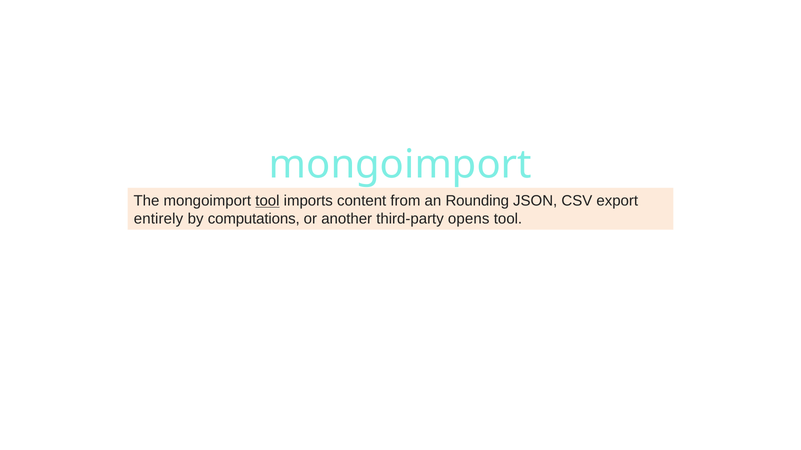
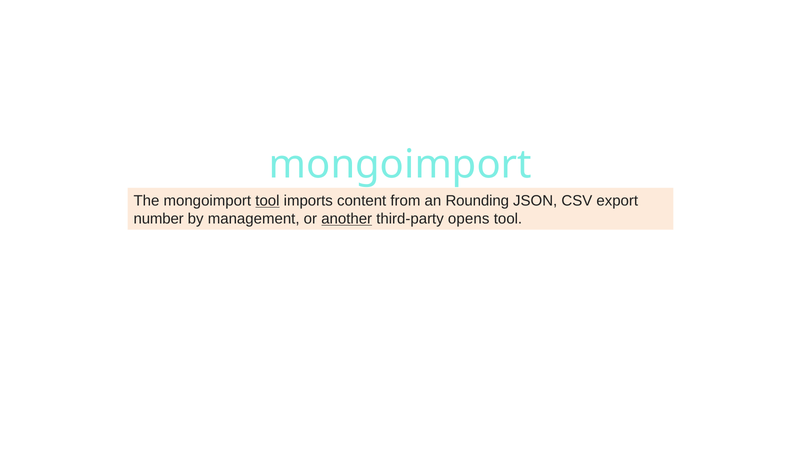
entirely: entirely -> number
computations: computations -> management
another underline: none -> present
